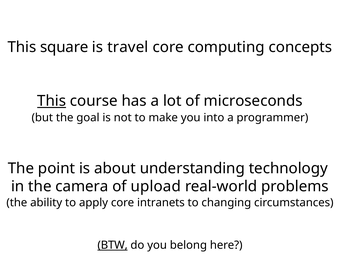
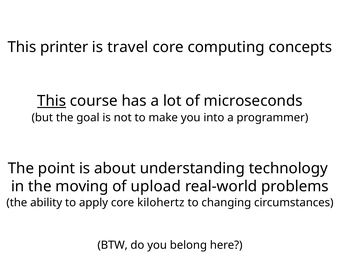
square: square -> printer
camera: camera -> moving
intranets: intranets -> kilohertz
BTW underline: present -> none
